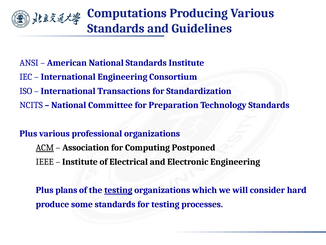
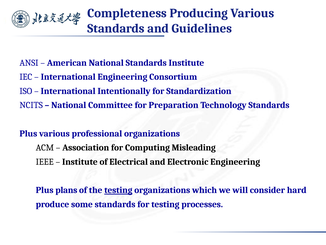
Computations: Computations -> Completeness
Transactions: Transactions -> Intentionally
ACM underline: present -> none
Postponed: Postponed -> Misleading
